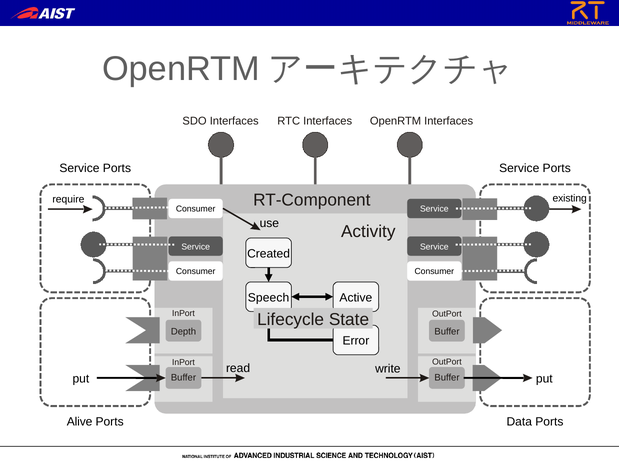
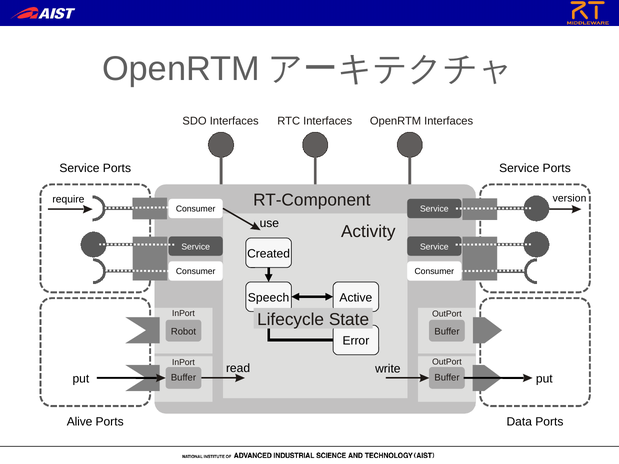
existing: existing -> version
Depth: Depth -> Robot
